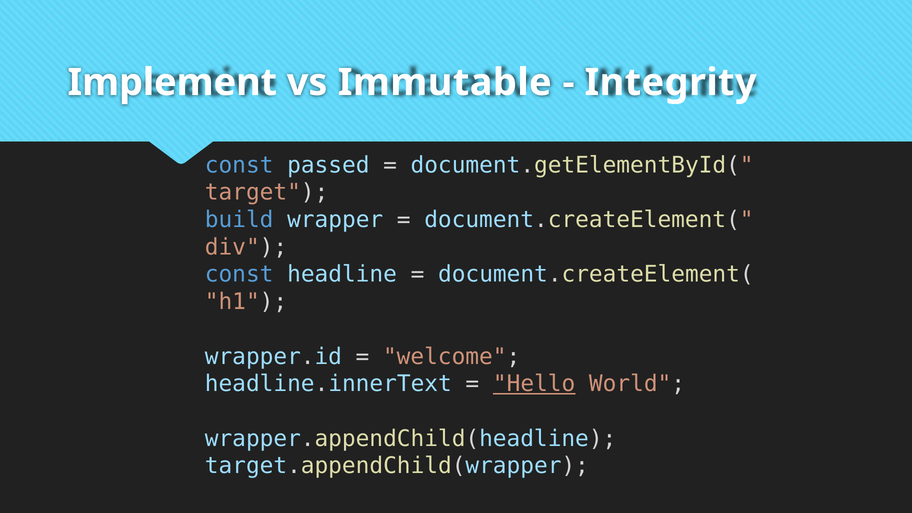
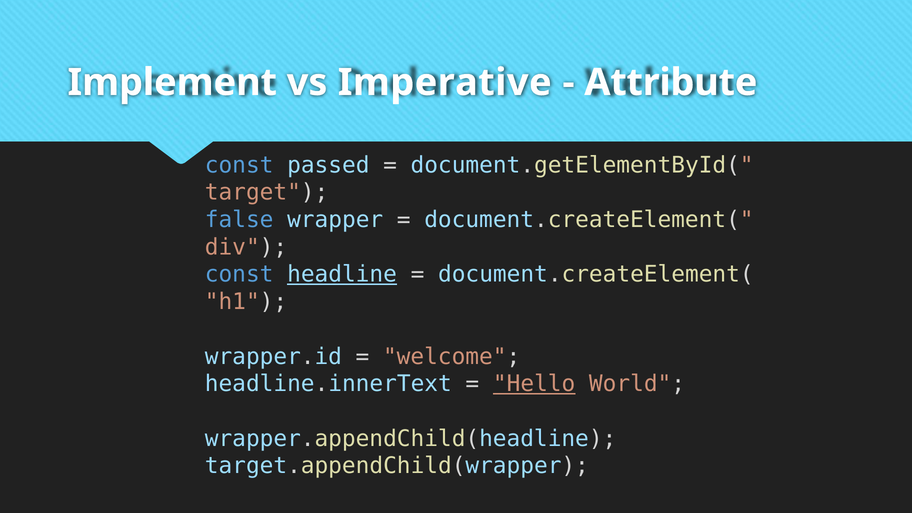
Immutable: Immutable -> Imperative
Integrity: Integrity -> Attribute
build: build -> false
headline underline: none -> present
